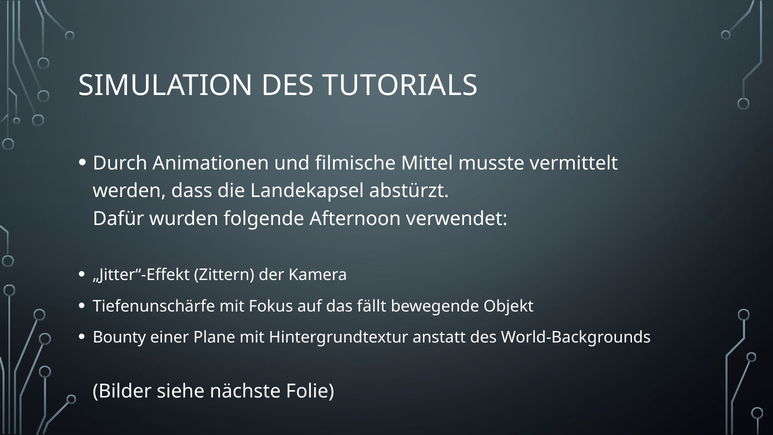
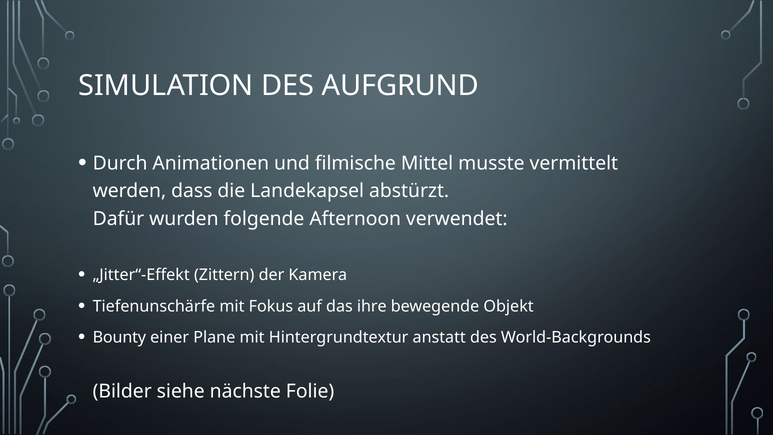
TUTORIALS: TUTORIALS -> AUFGRUND
fällt: fällt -> ihre
